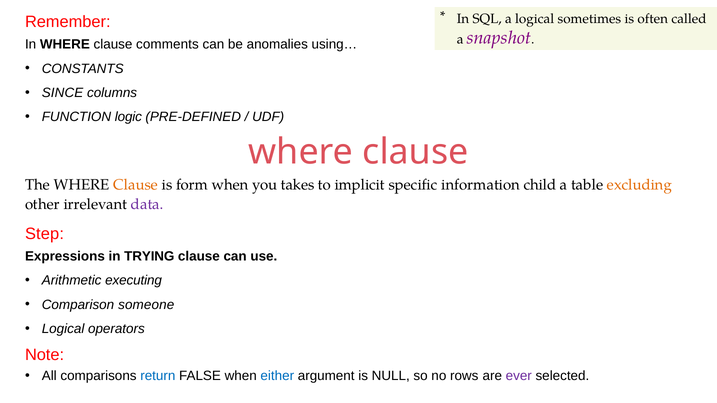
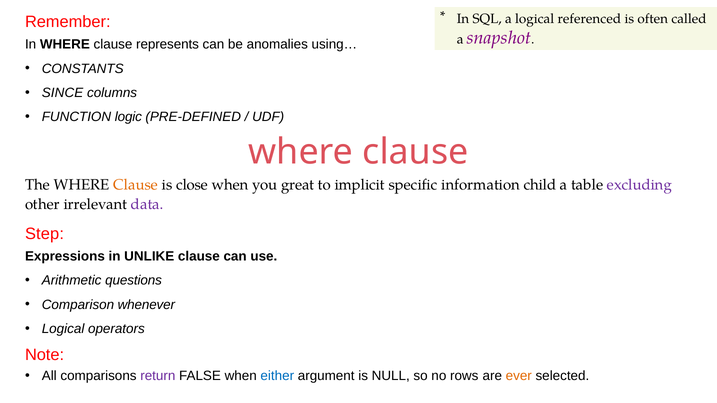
sometimes: sometimes -> referenced
comments: comments -> represents
form: form -> close
takes: takes -> great
excluding colour: orange -> purple
TRYING: TRYING -> UNLIKE
executing: executing -> questions
someone: someone -> whenever
return colour: blue -> purple
ever colour: purple -> orange
